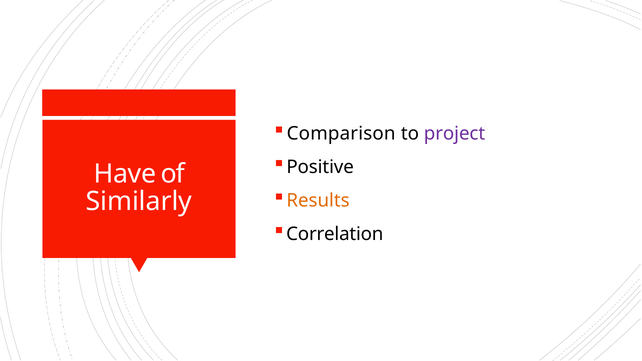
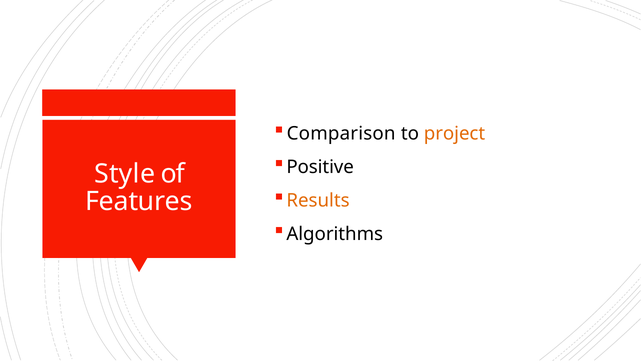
project colour: purple -> orange
Have: Have -> Style
Similarly: Similarly -> Features
Correlation: Correlation -> Algorithms
